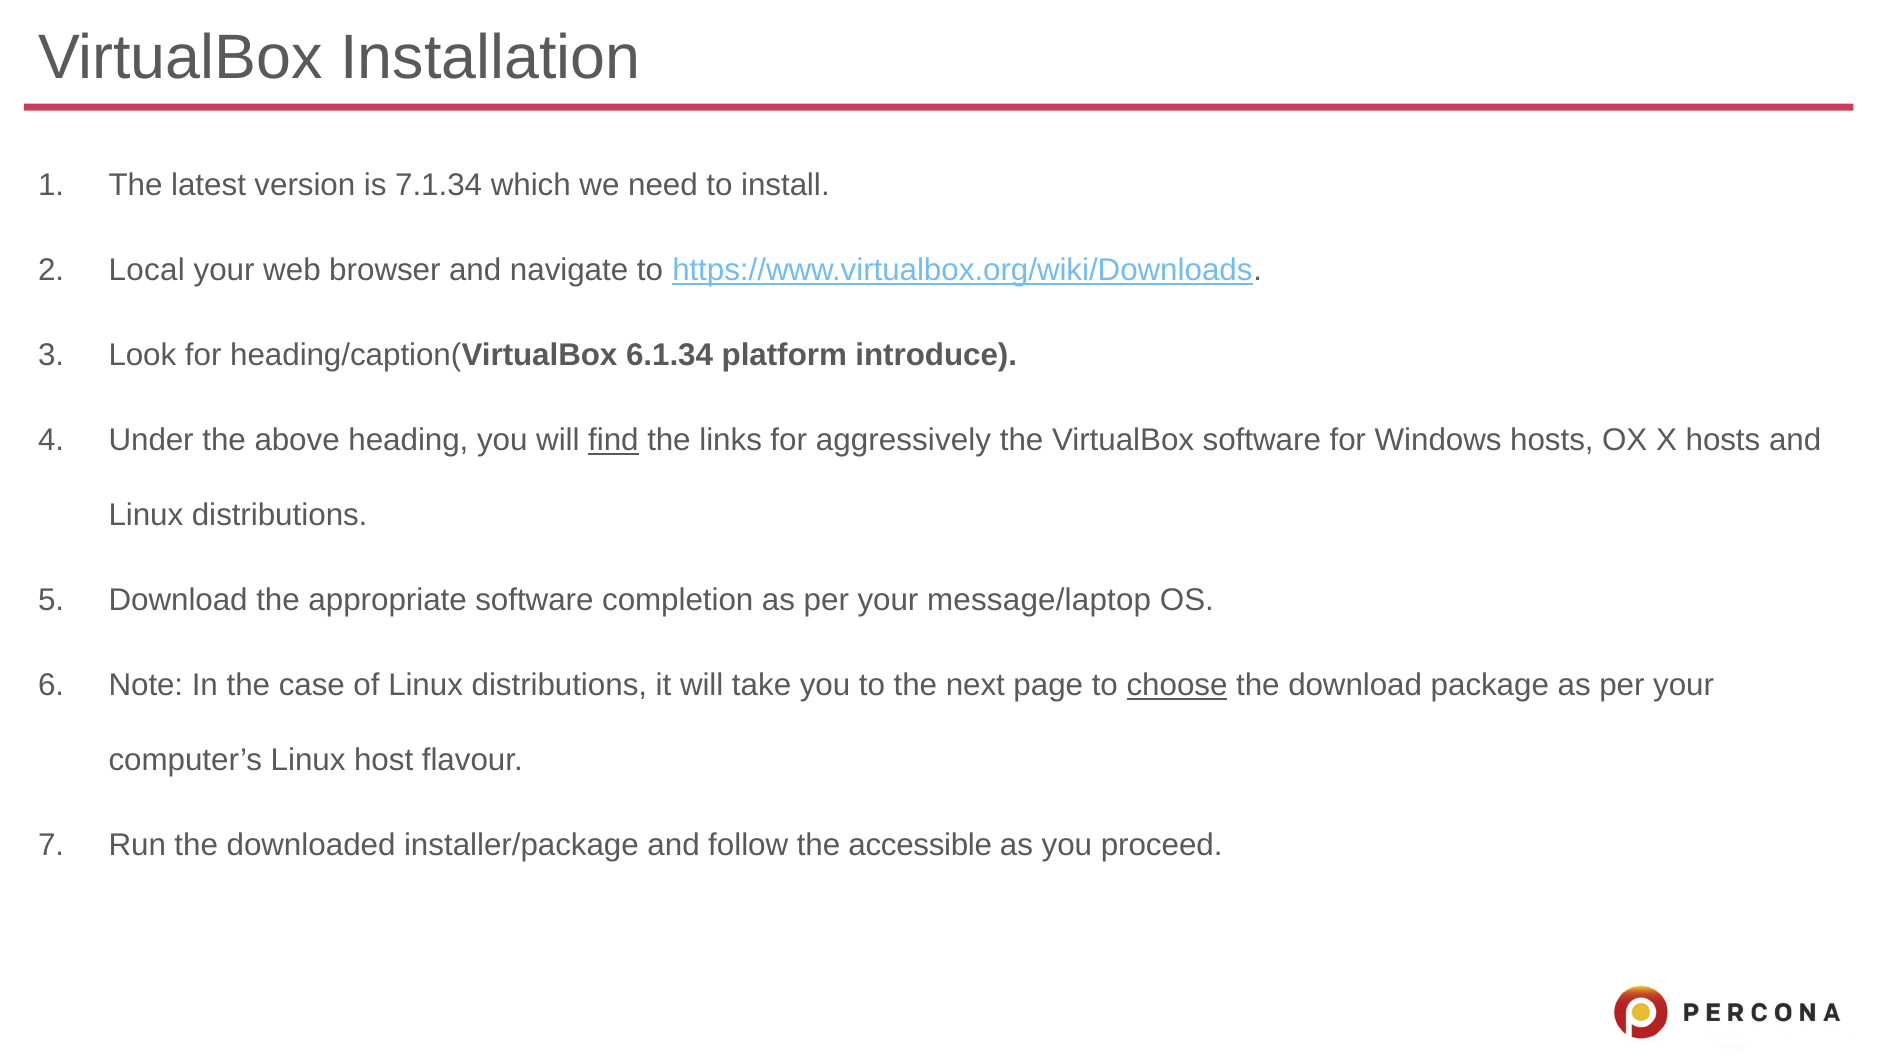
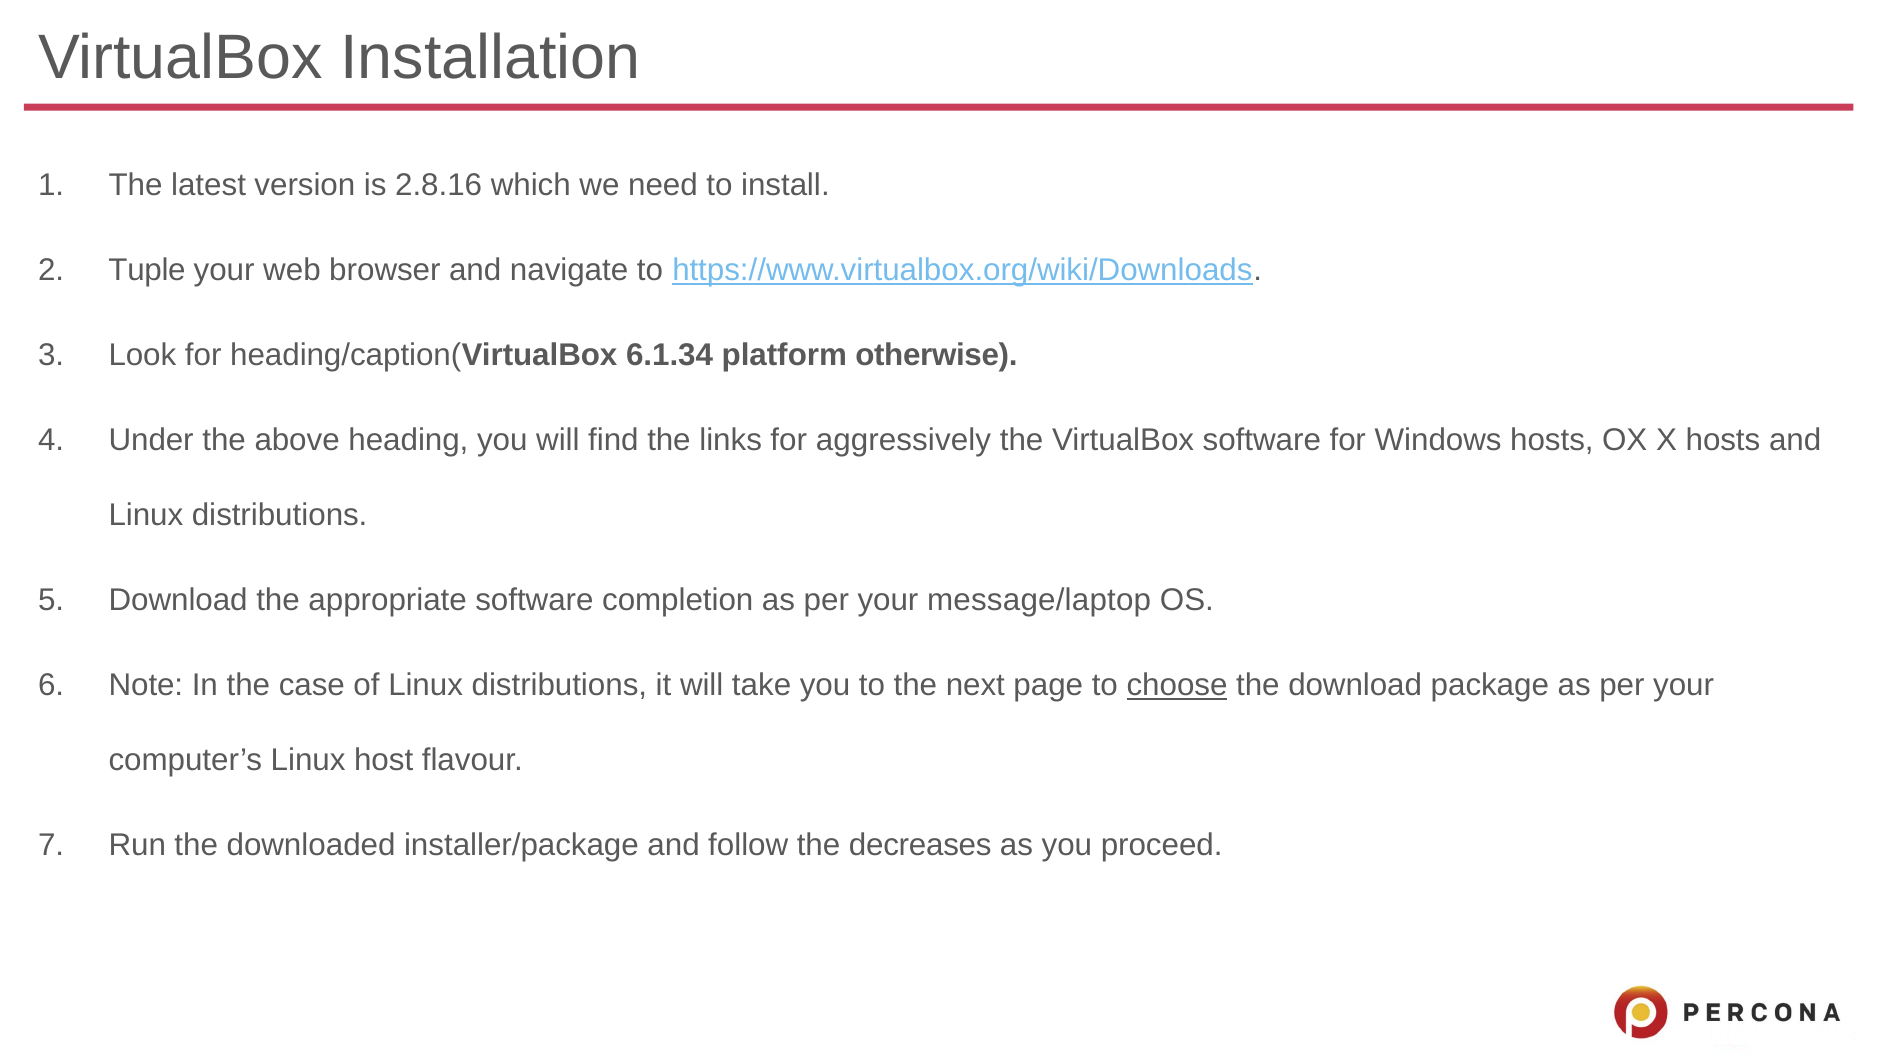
7.1.34: 7.1.34 -> 2.8.16
Local: Local -> Tuple
introduce: introduce -> otherwise
find underline: present -> none
accessible: accessible -> decreases
